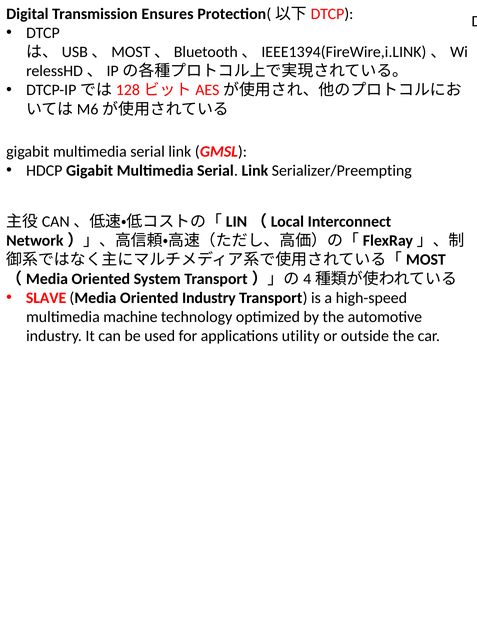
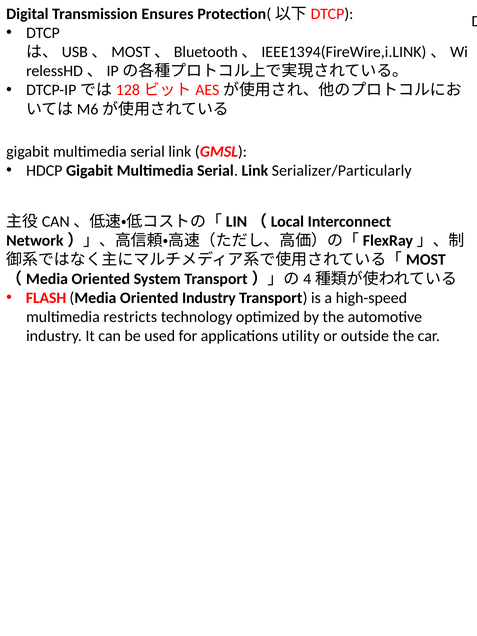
Serializer/Preempting: Serializer/Preempting -> Serializer/Particularly
SLAVE: SLAVE -> FLASH
machine: machine -> restricts
